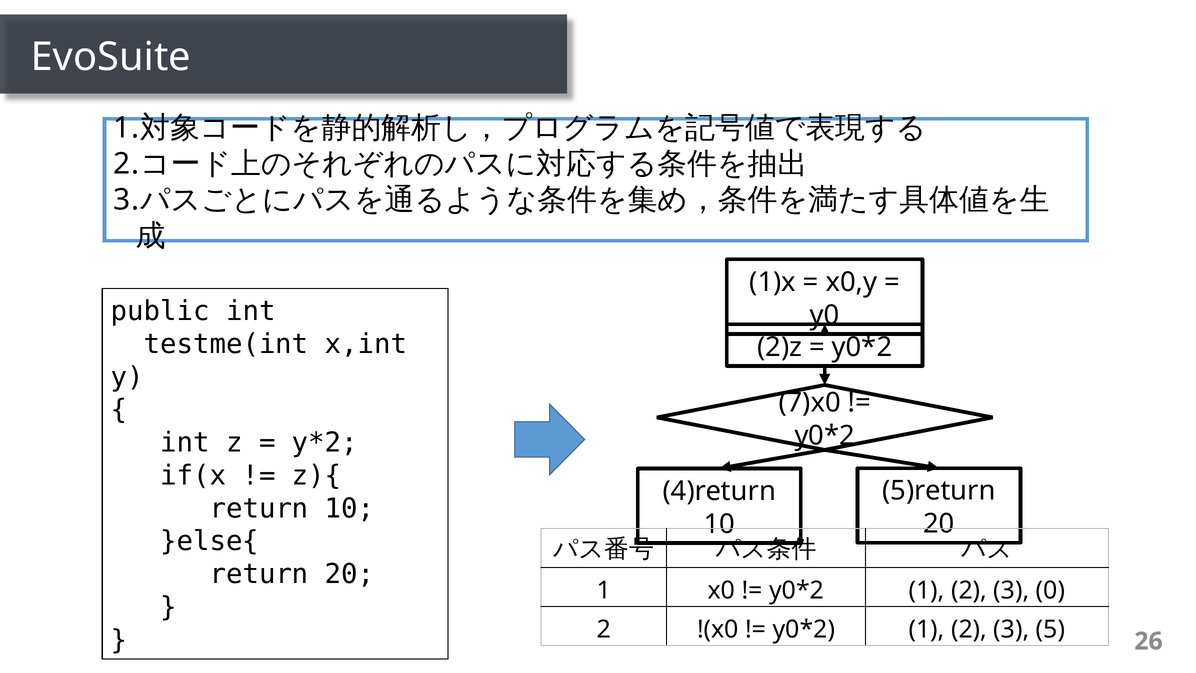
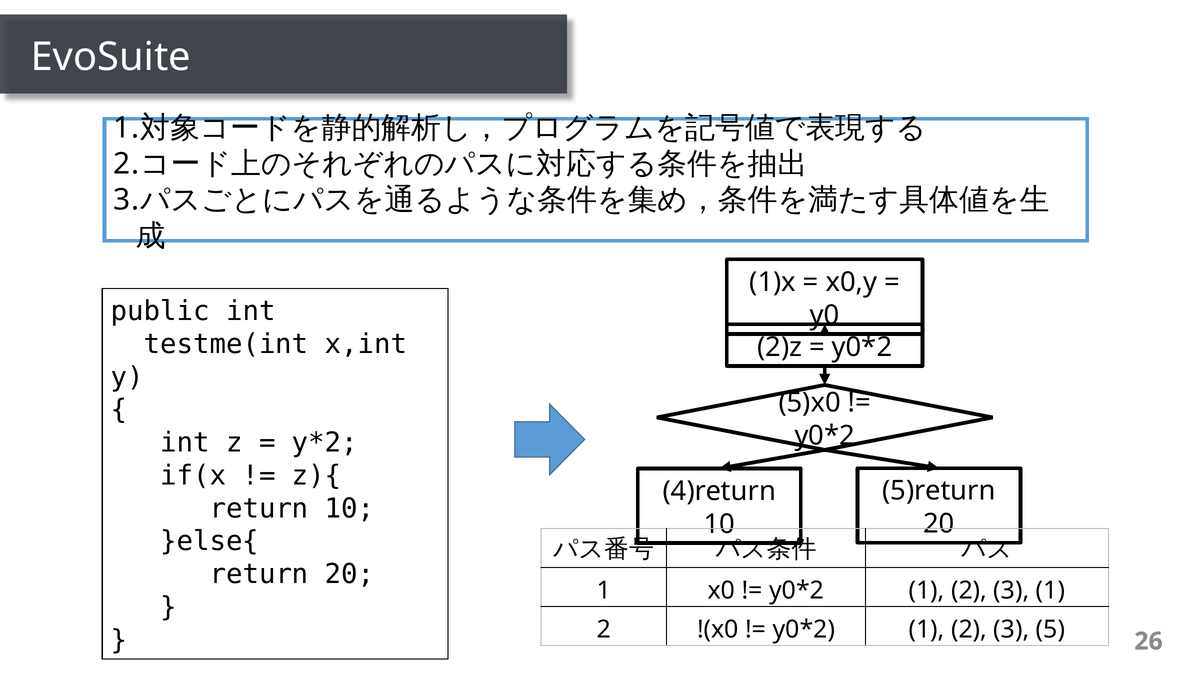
7)x0: 7)x0 -> 5)x0
3 0: 0 -> 1
